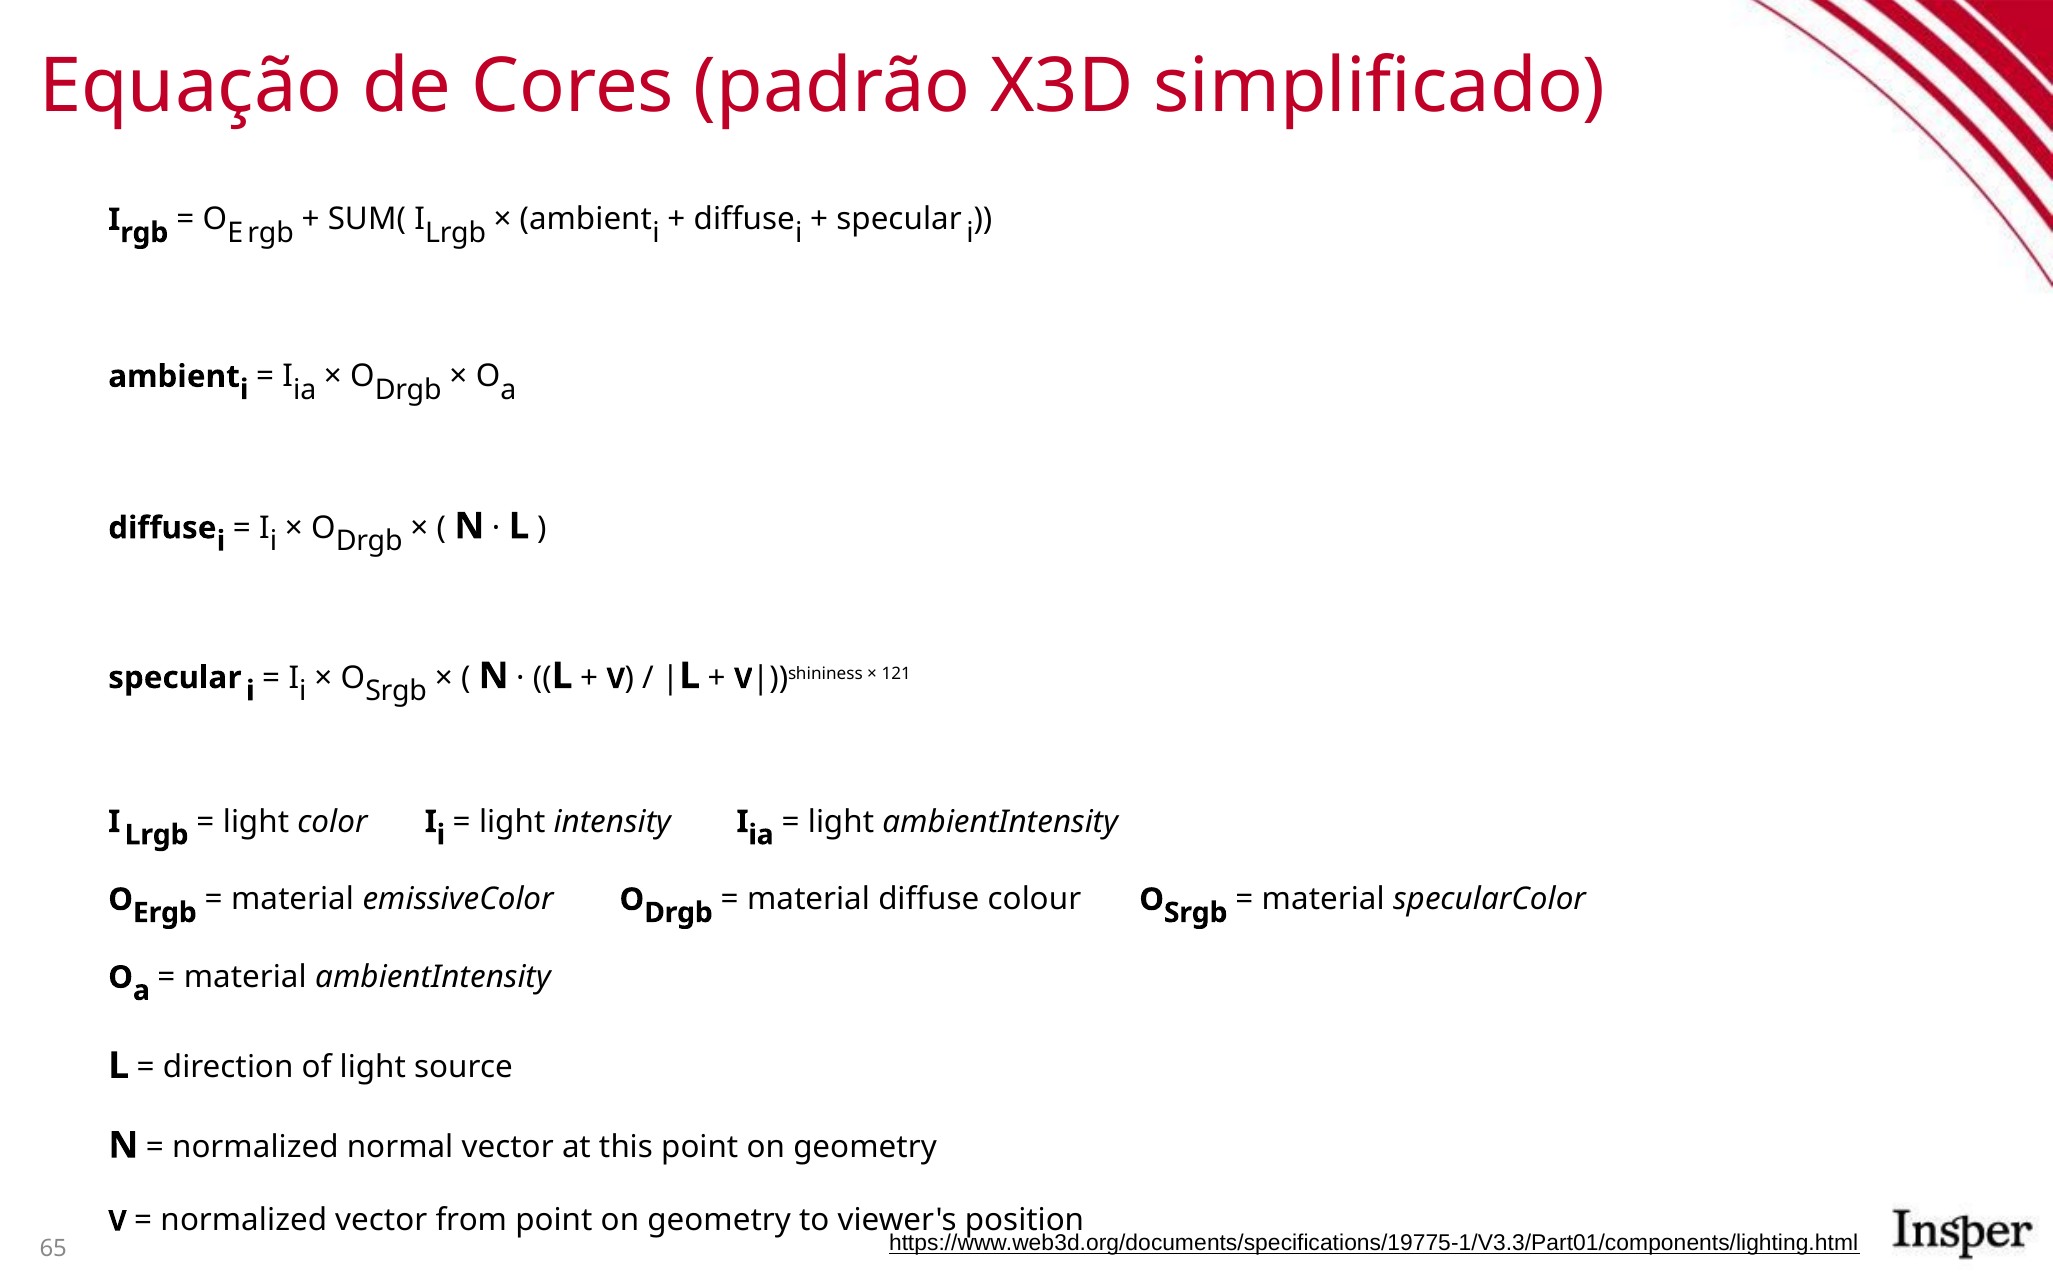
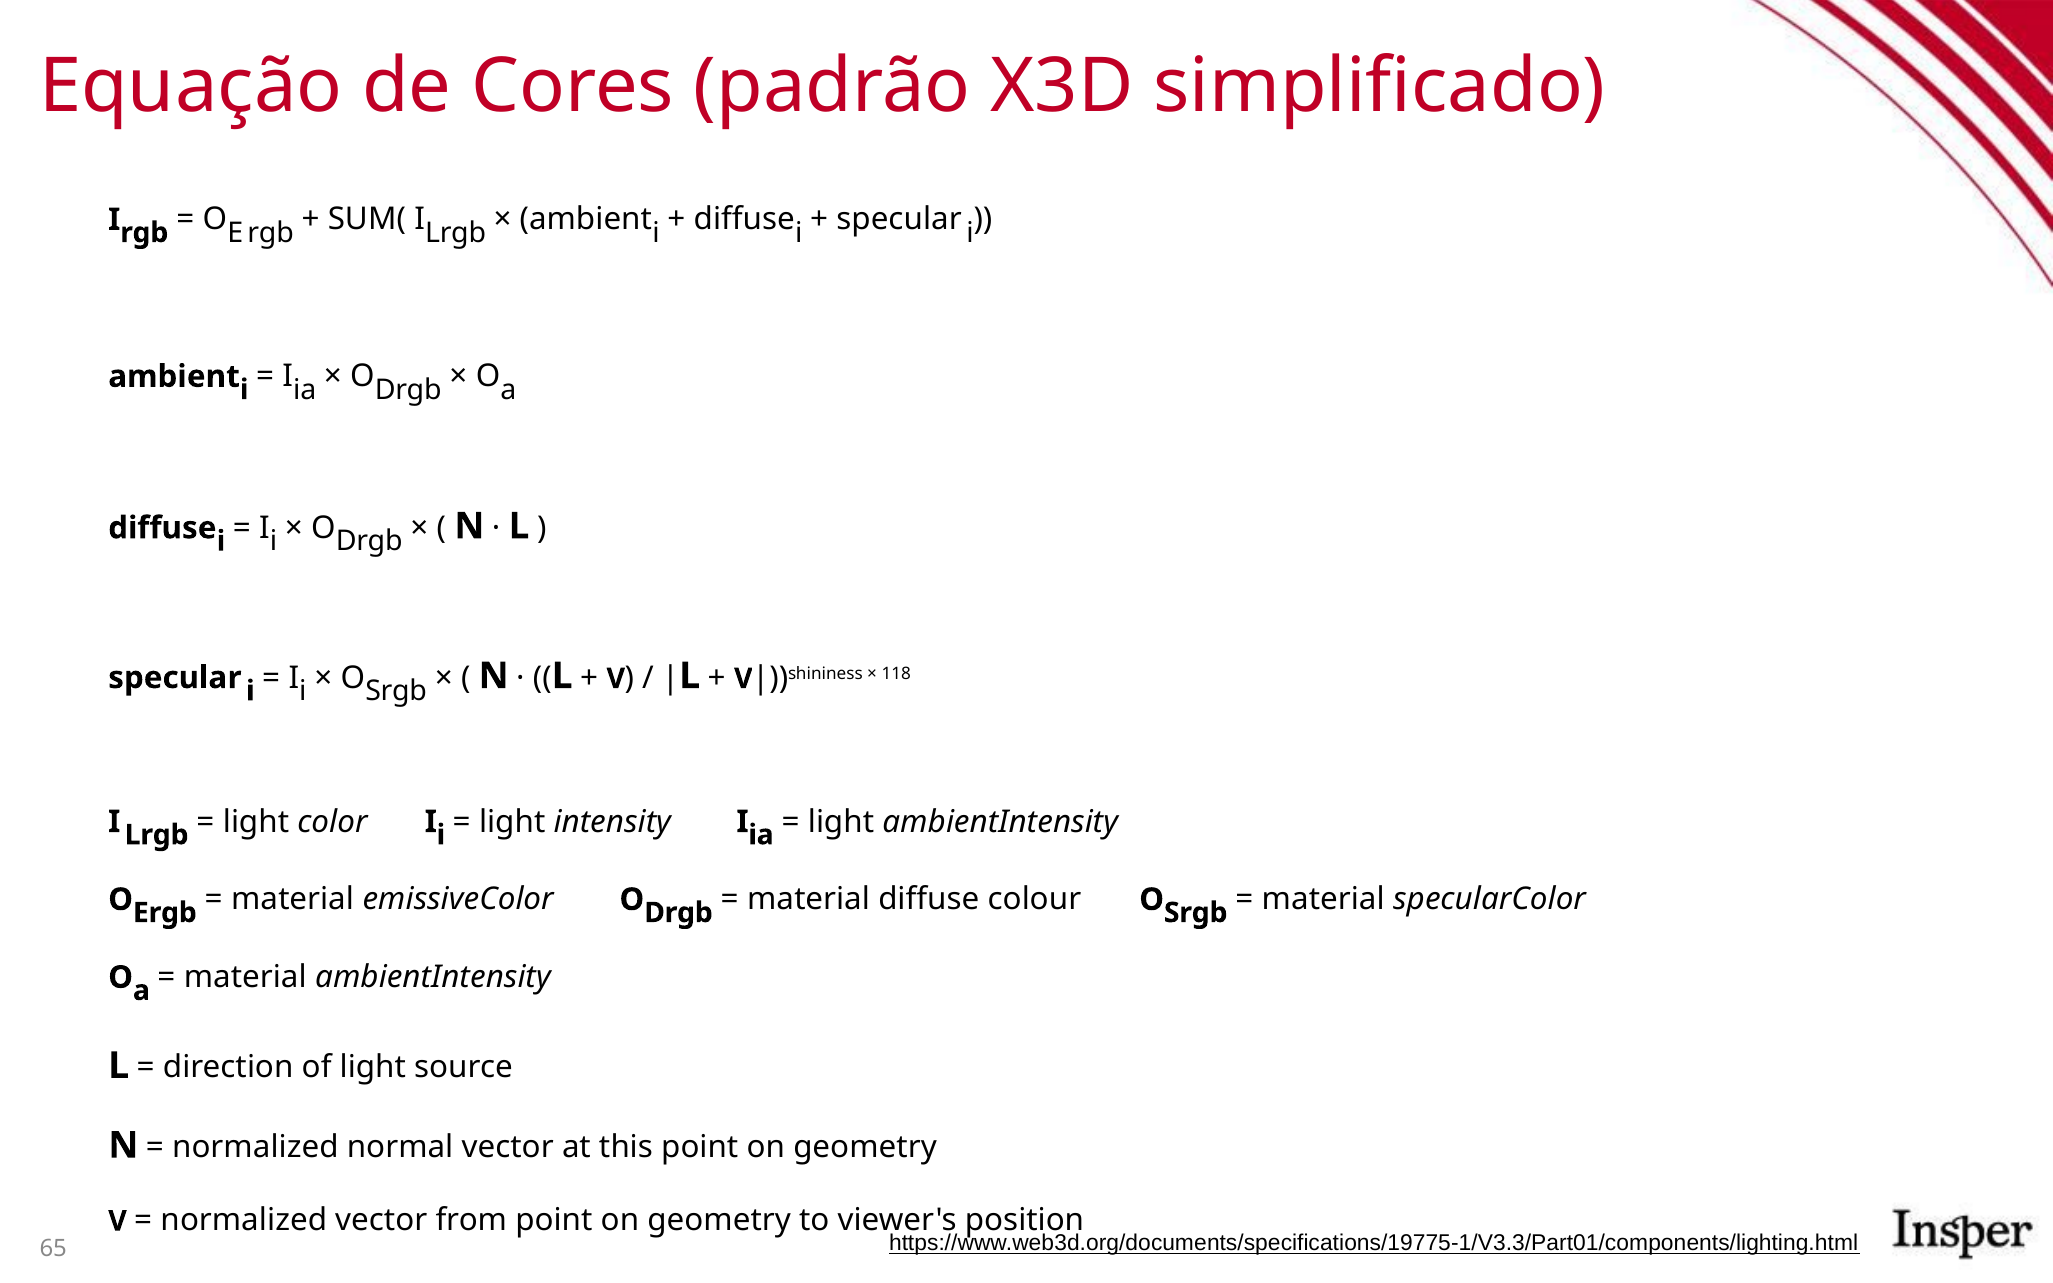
121: 121 -> 118
